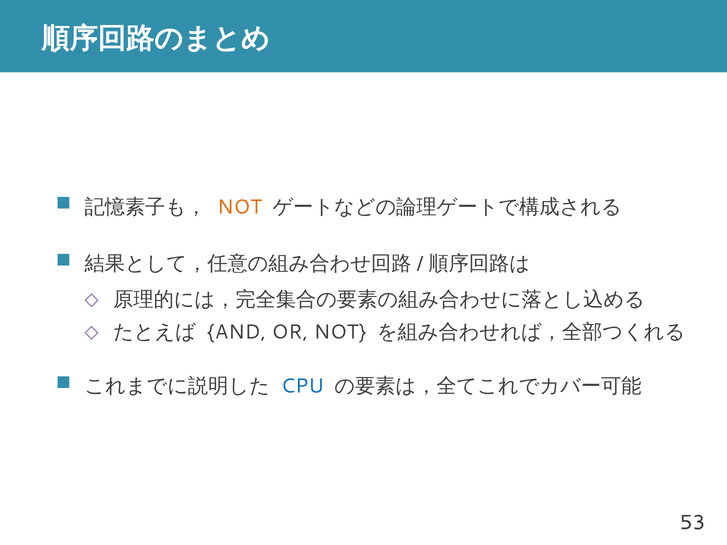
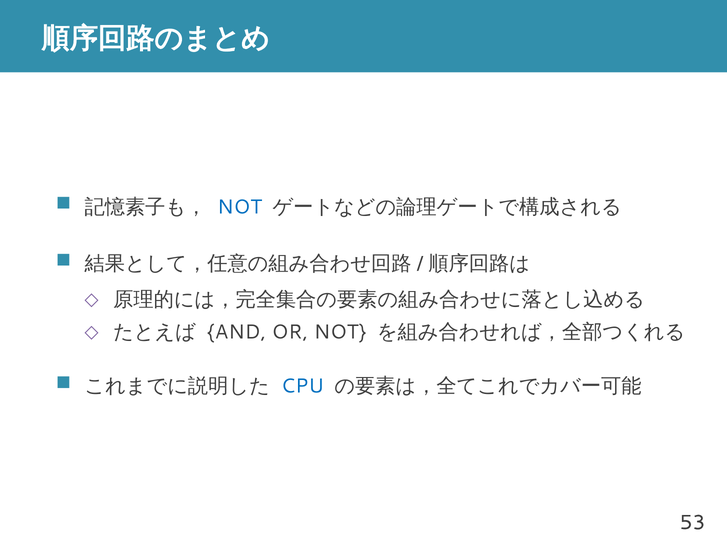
NOT at (240, 207) colour: orange -> blue
